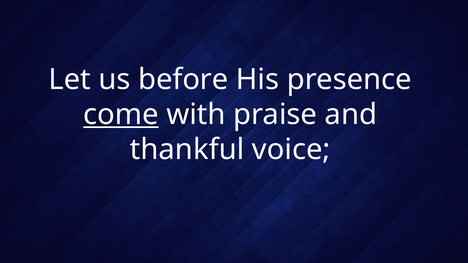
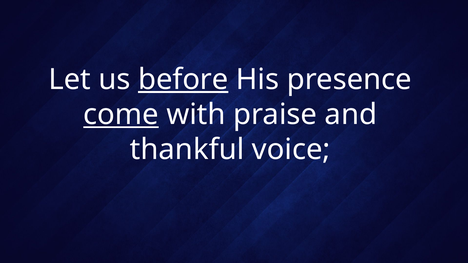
before underline: none -> present
